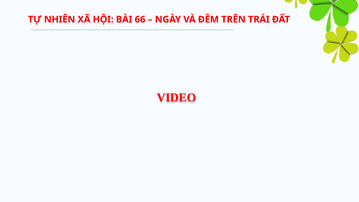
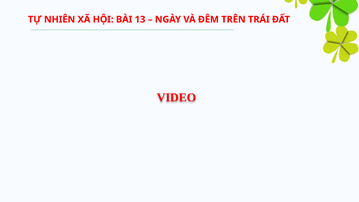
66: 66 -> 13
